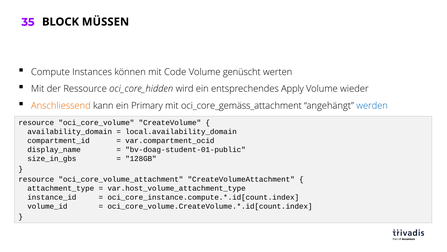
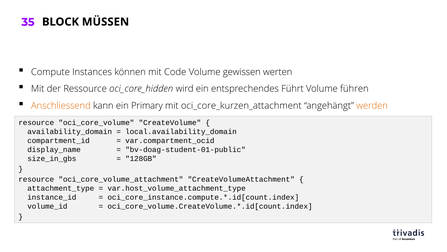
genüscht: genüscht -> gewissen
Apply: Apply -> Führt
wieder: wieder -> führen
oci_core_gemäss_attachment: oci_core_gemäss_attachment -> oci_core_kurzen_attachment
werden colour: blue -> orange
